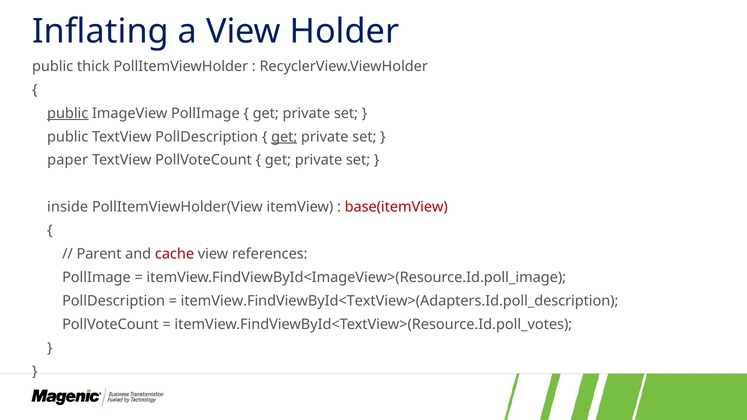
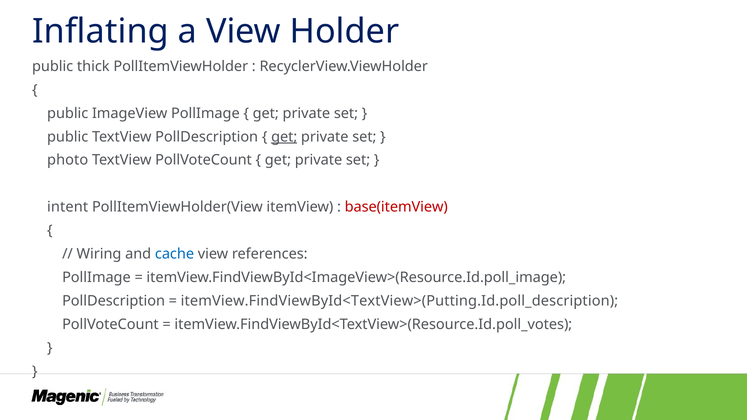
public at (68, 113) underline: present -> none
paper: paper -> photo
inside: inside -> intent
Parent: Parent -> Wiring
cache colour: red -> blue
itemView.FindViewById<TextView>(Adapters.Id.poll_description: itemView.FindViewById<TextView>(Adapters.Id.poll_description -> itemView.FindViewById<TextView>(Putting.Id.poll_description
